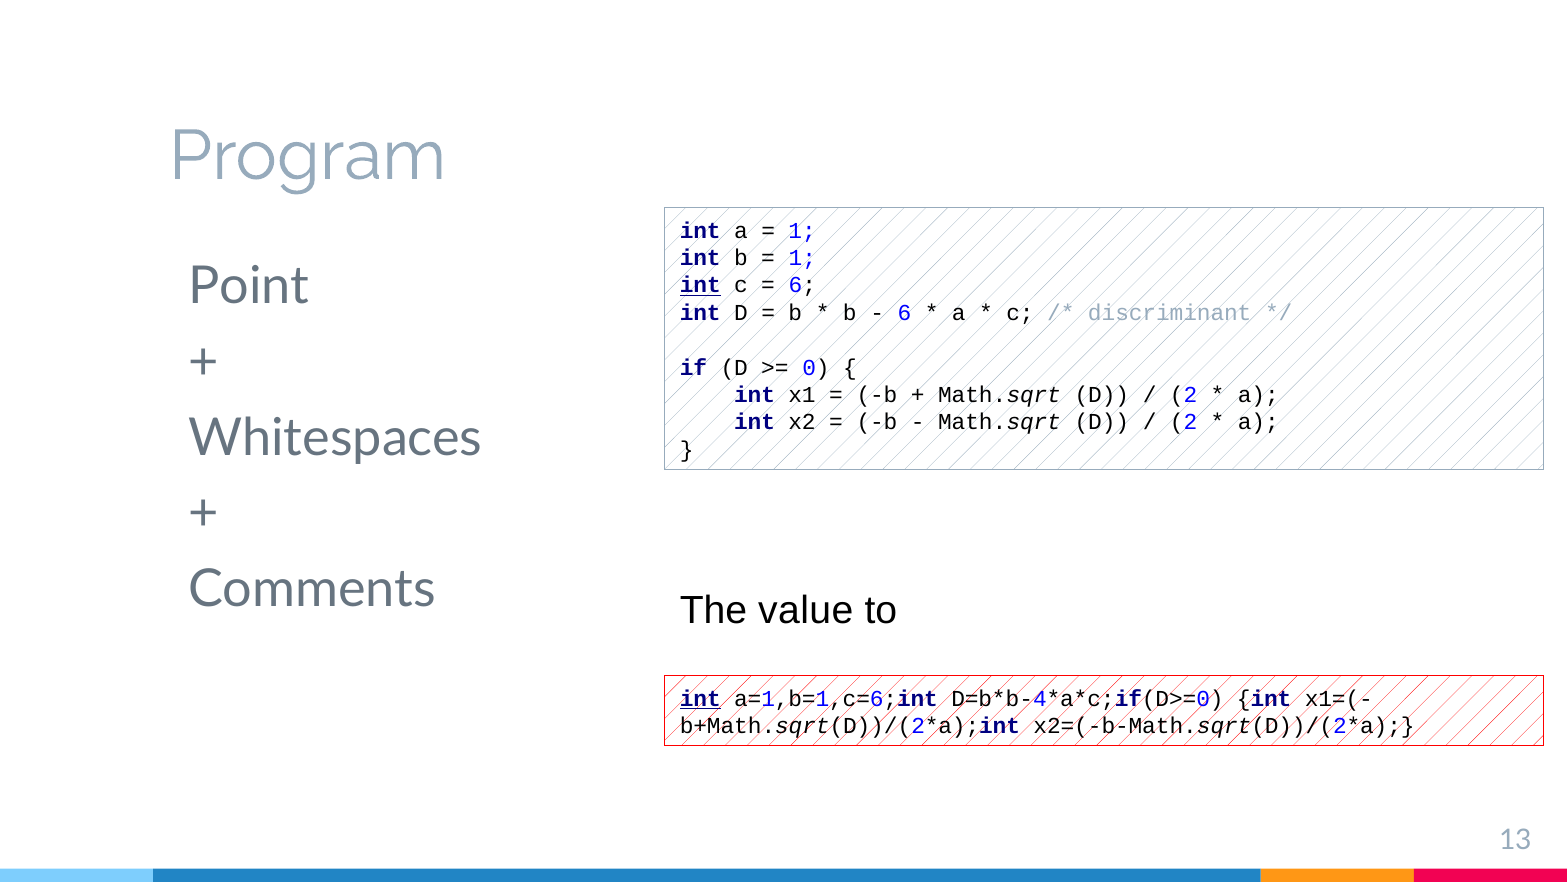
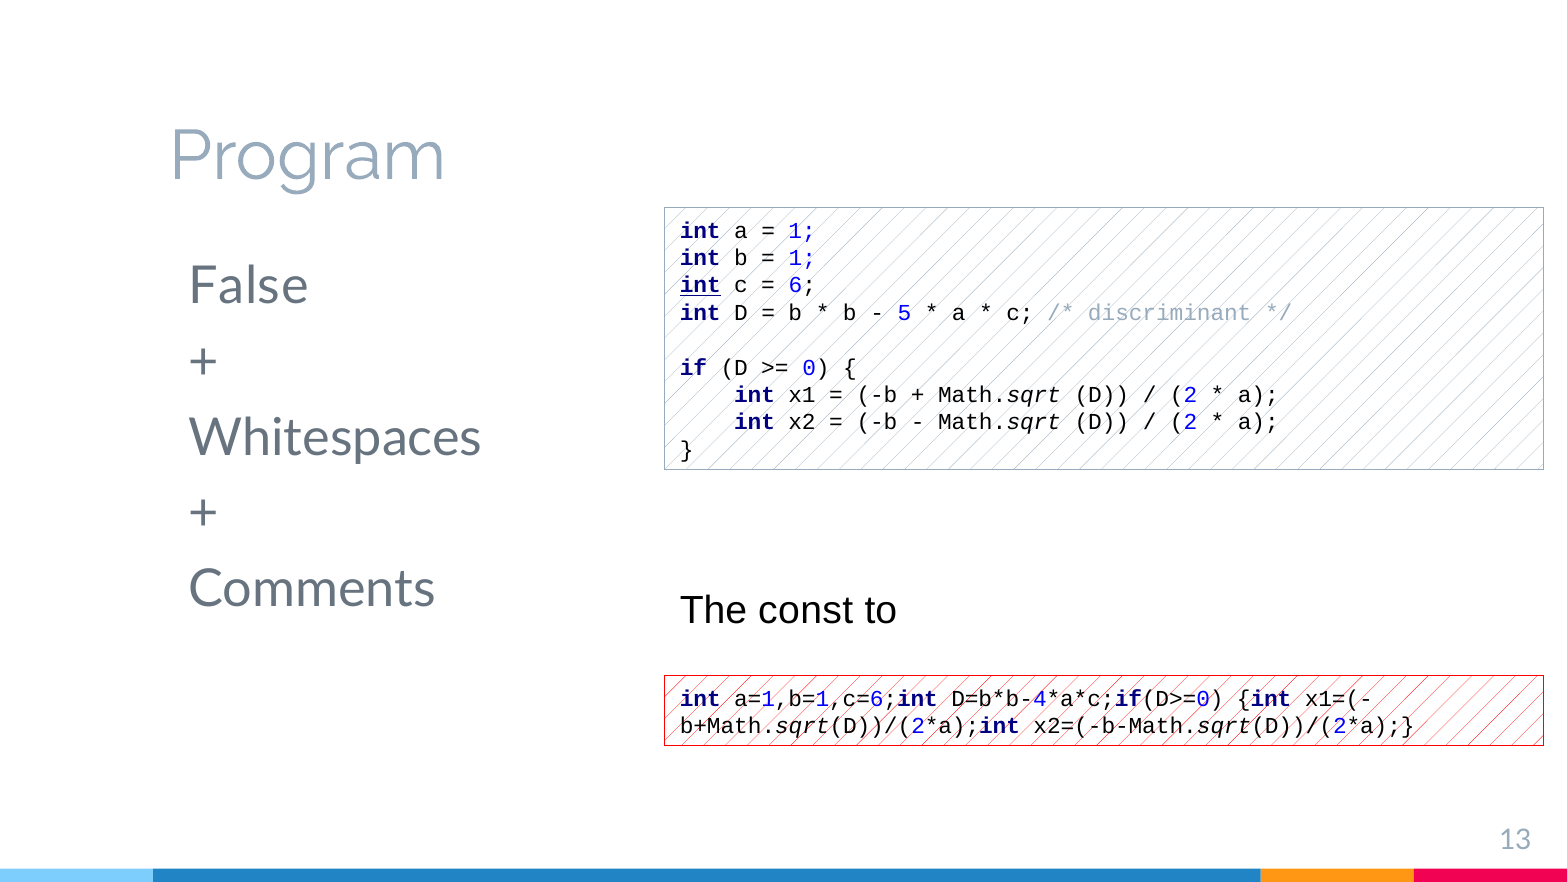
Point: Point -> False
6 at (904, 313): 6 -> 5
value: value -> const
int at (700, 698) underline: present -> none
